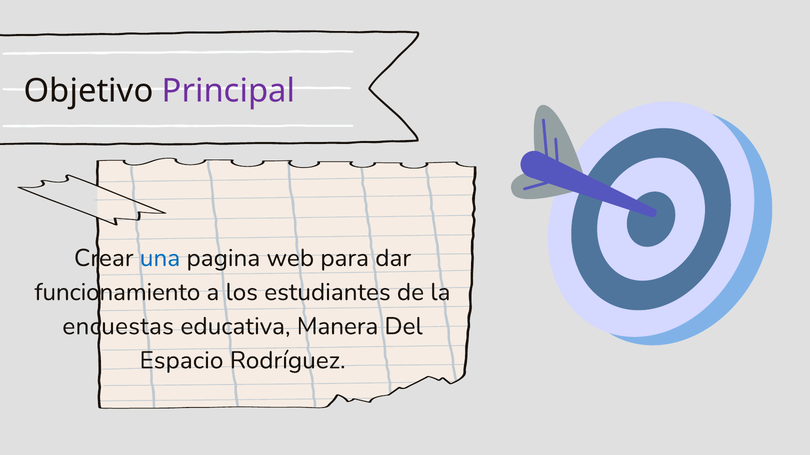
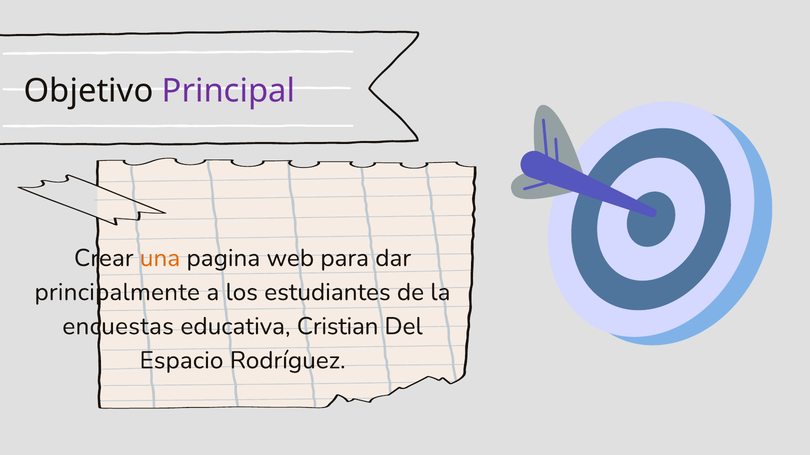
una colour: blue -> orange
funcionamiento: funcionamiento -> principalmente
Manera: Manera -> Cristian
